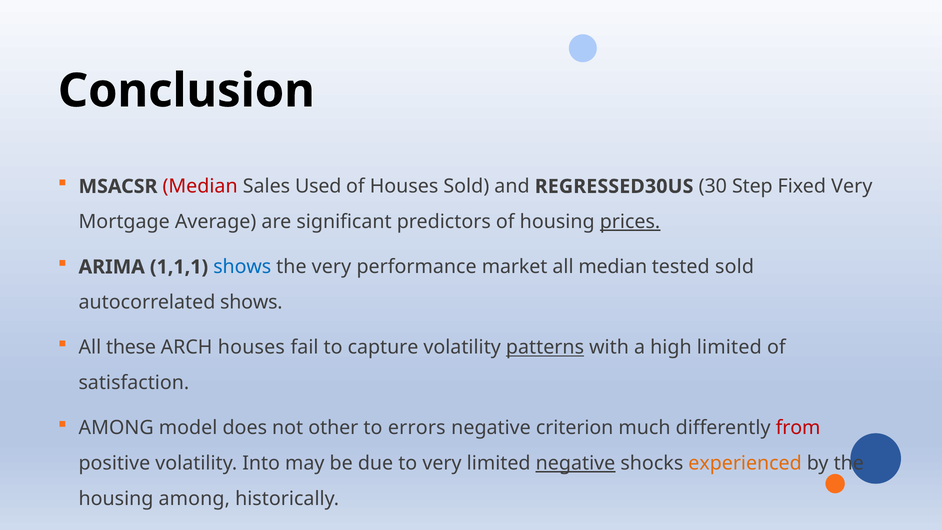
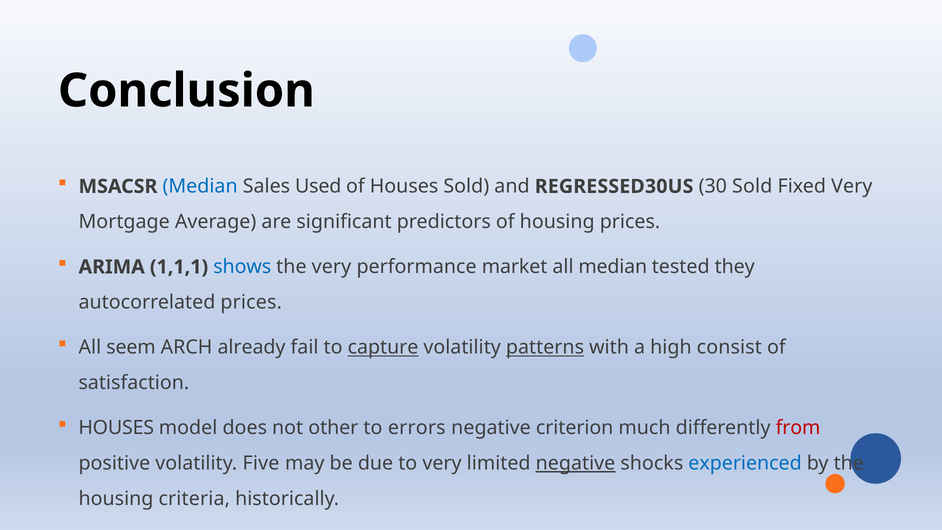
Median at (200, 186) colour: red -> blue
30 Step: Step -> Sold
prices at (630, 222) underline: present -> none
tested sold: sold -> they
autocorrelated shows: shows -> prices
these: these -> seem
ARCH houses: houses -> already
capture underline: none -> present
high limited: limited -> consist
AMONG at (116, 428): AMONG -> HOUSES
Into: Into -> Five
experienced colour: orange -> blue
housing among: among -> criteria
